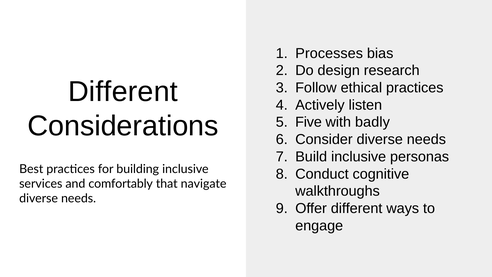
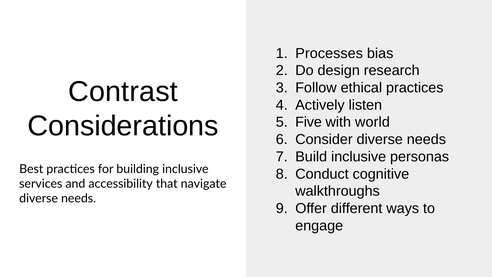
Different at (123, 92): Different -> Contrast
badly: badly -> world
comfortably: comfortably -> accessibility
